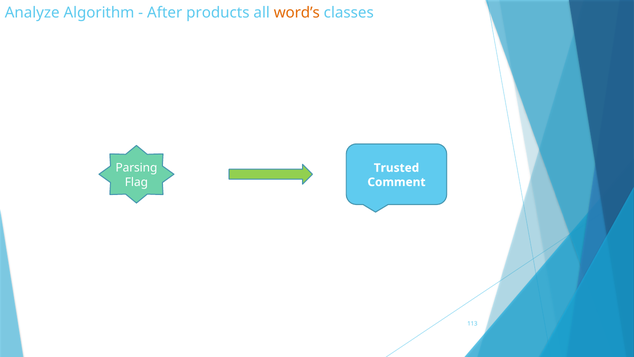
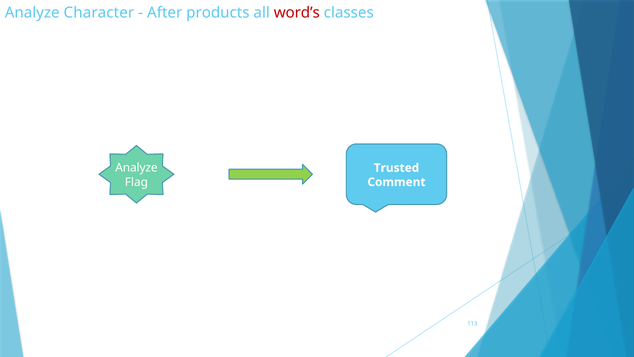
Algorithm: Algorithm -> Character
word’s colour: orange -> red
Parsing at (136, 168): Parsing -> Analyze
